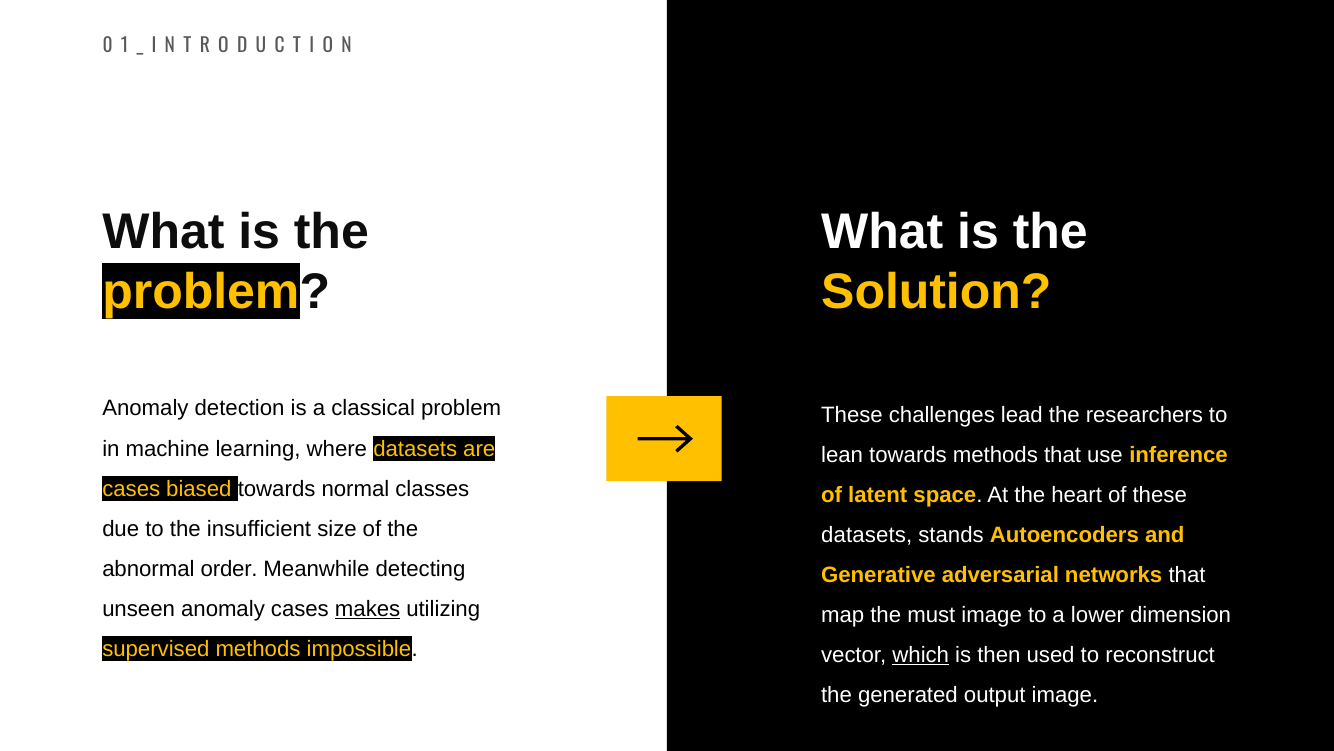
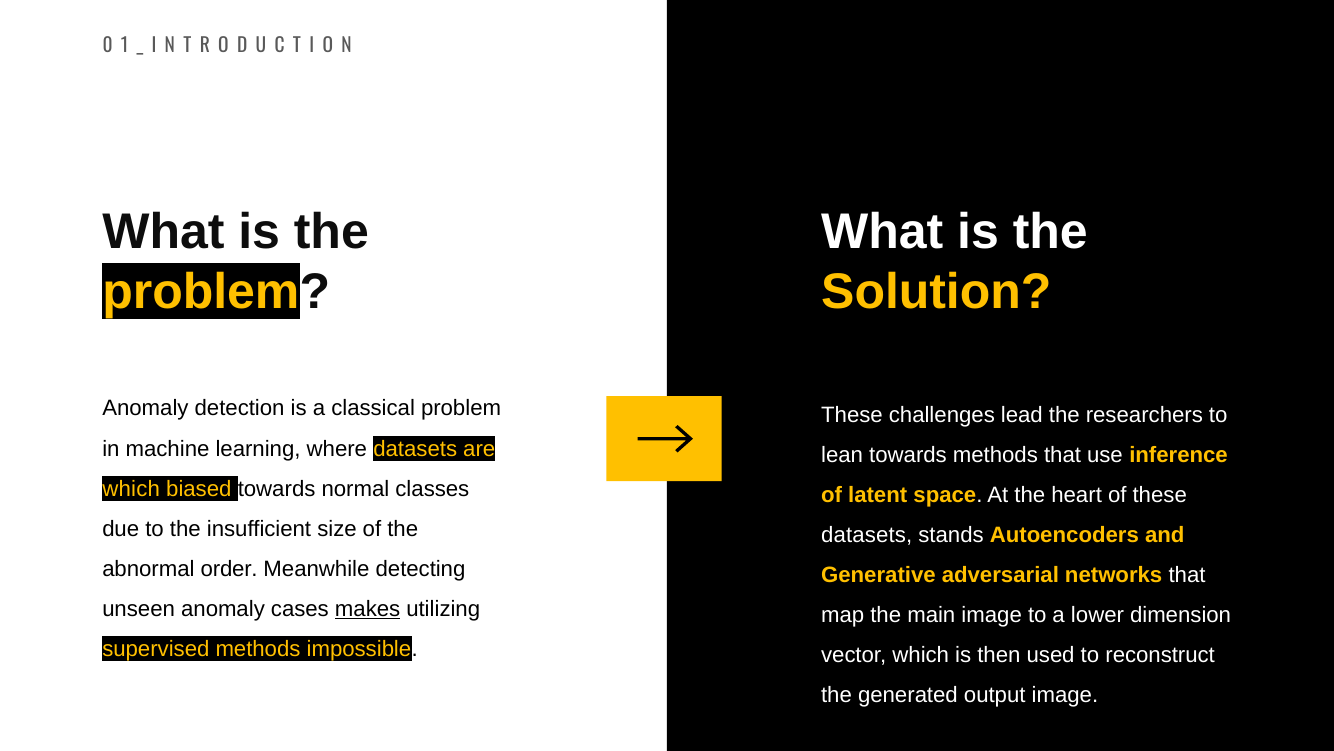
cases at (131, 488): cases -> which
must: must -> main
which at (921, 654) underline: present -> none
